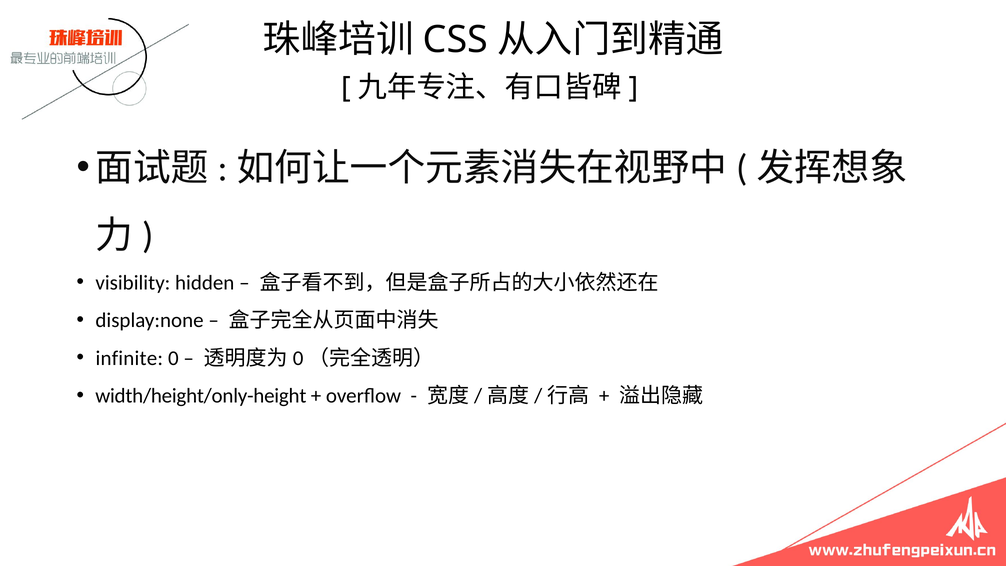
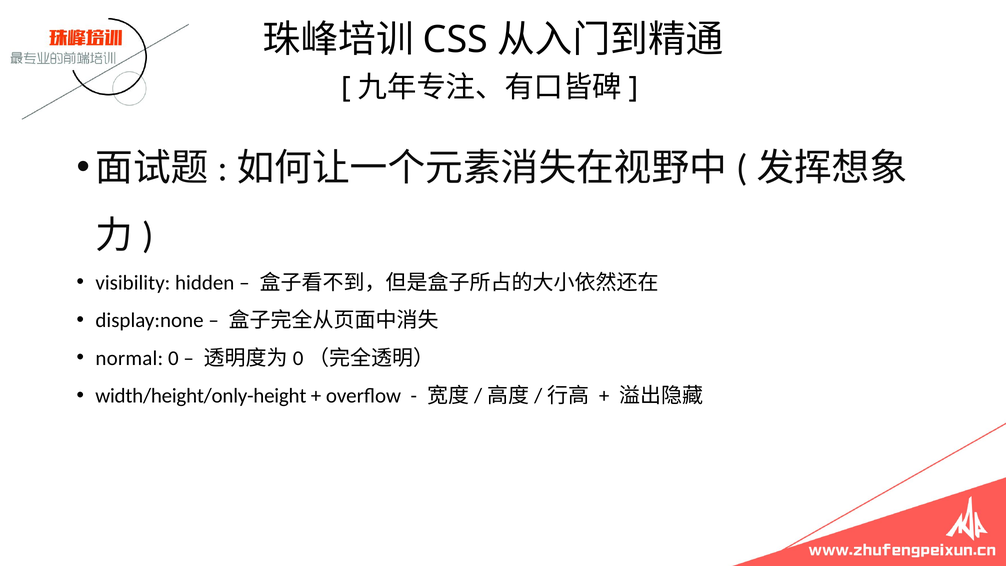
infinite: infinite -> normal
